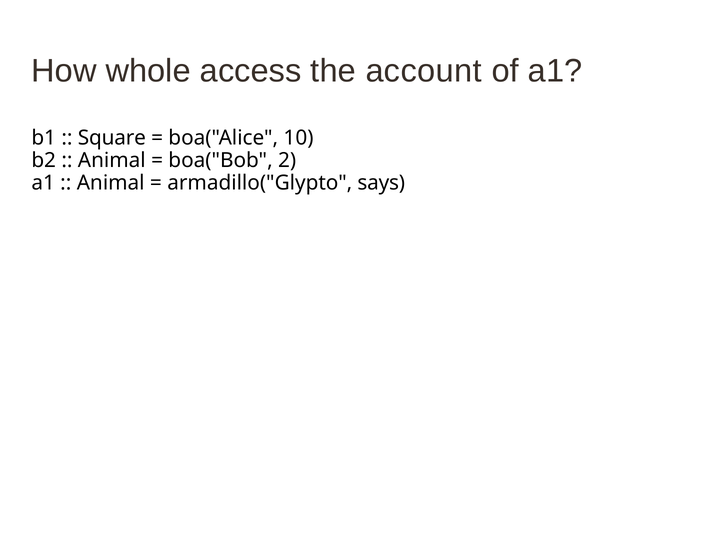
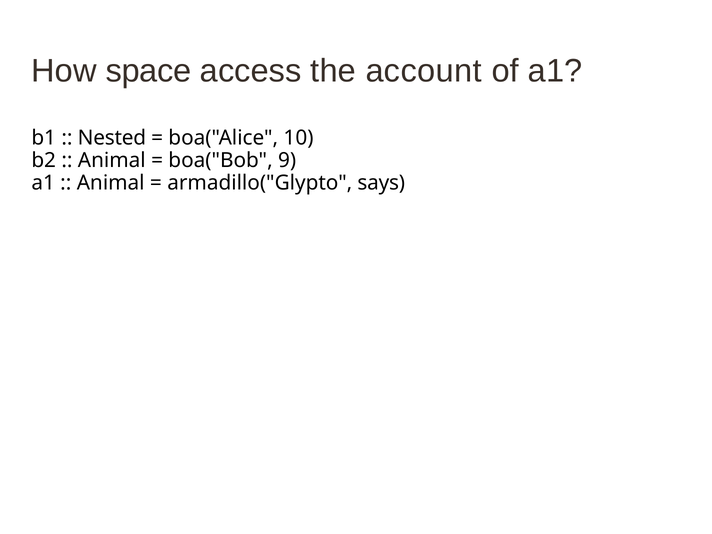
whole: whole -> space
Square: Square -> Nested
2: 2 -> 9
